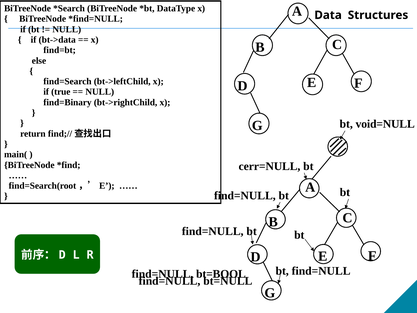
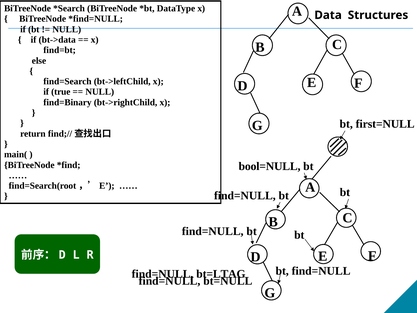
void=NULL: void=NULL -> first=NULL
cerr=NULL: cerr=NULL -> bool=NULL
bt=BOOL: bt=BOOL -> bt=LTAG
